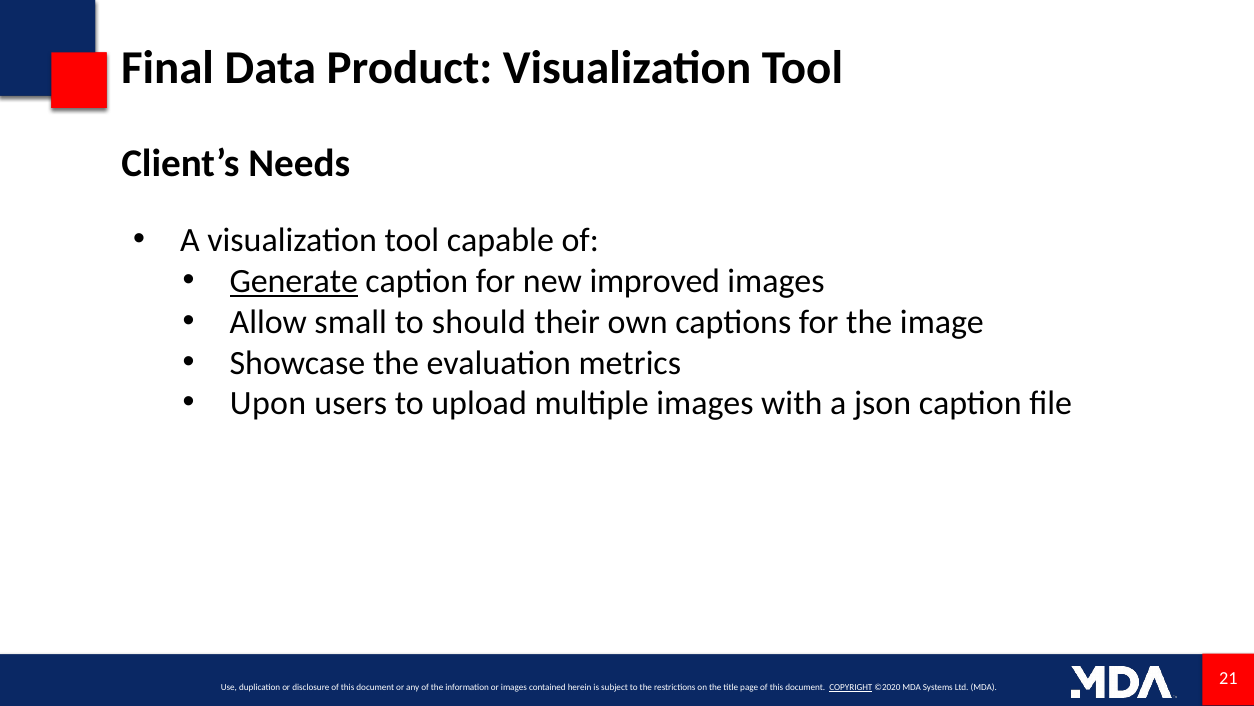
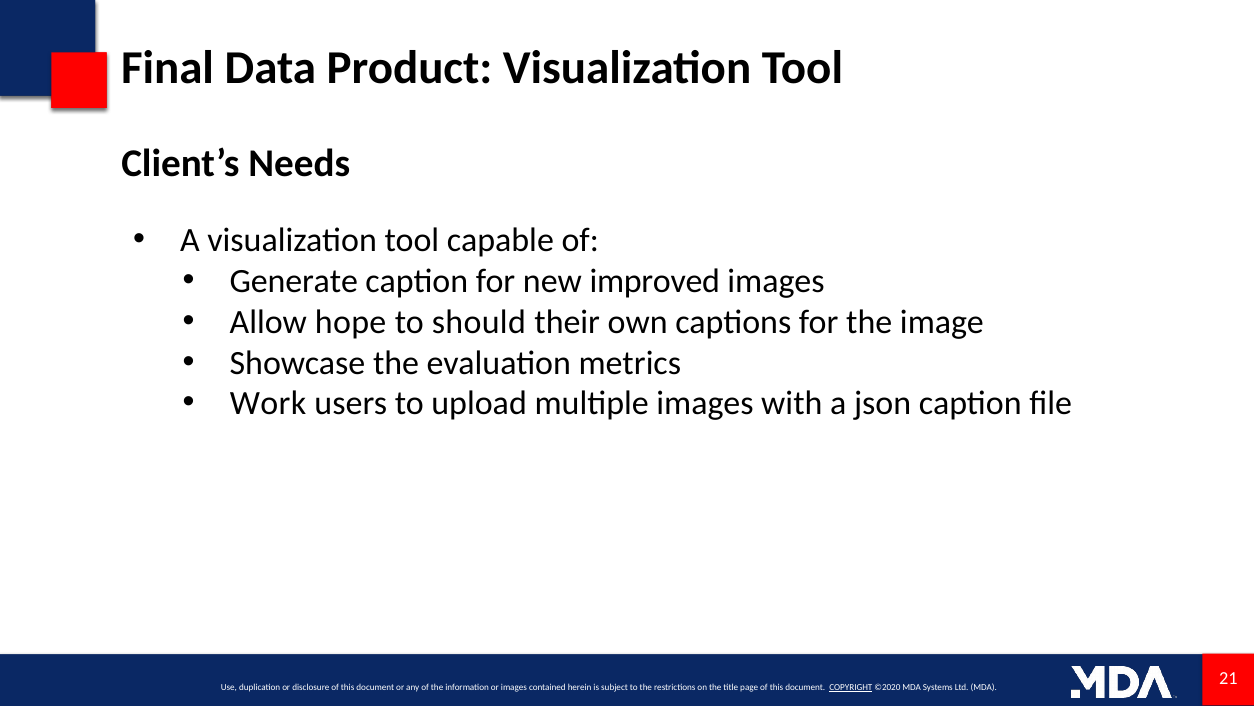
Generate underline: present -> none
small: small -> hope
Upon: Upon -> Work
